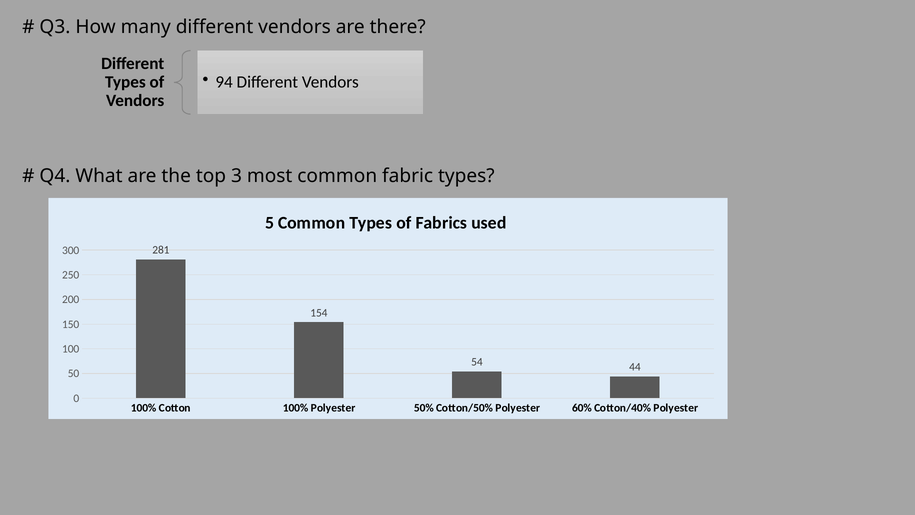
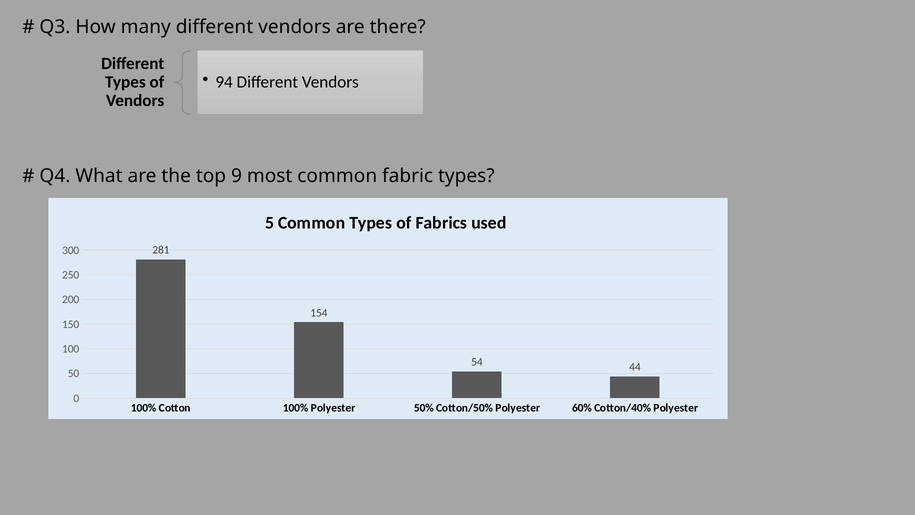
3: 3 -> 9
